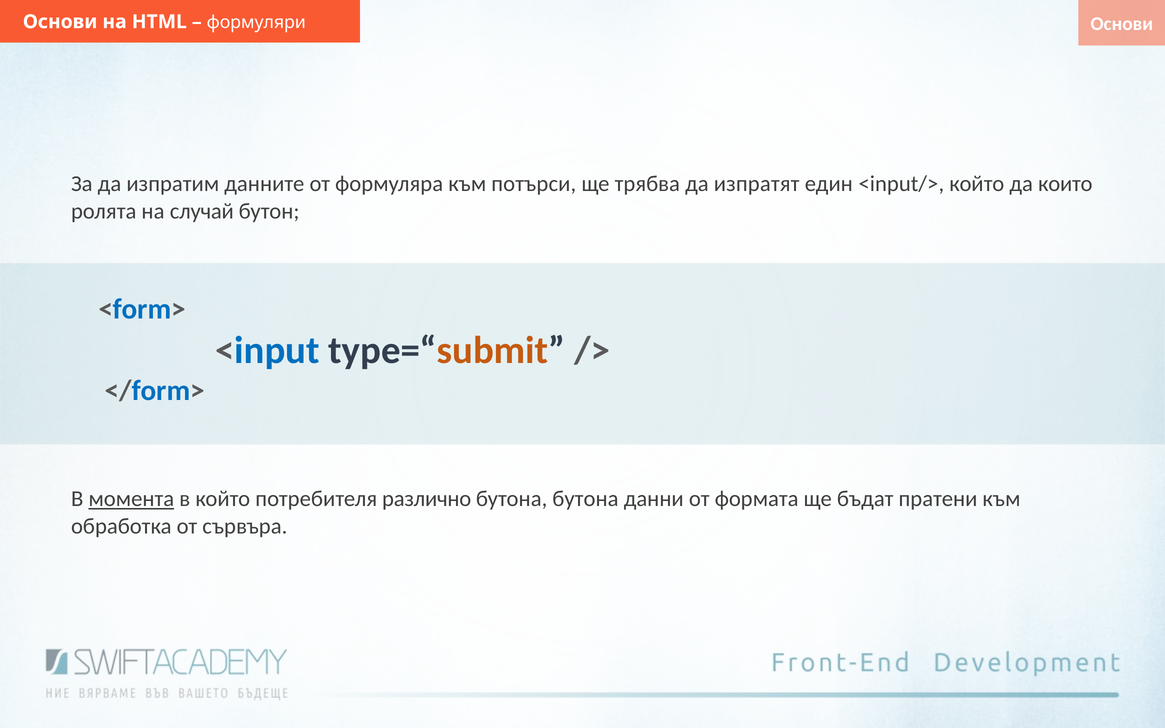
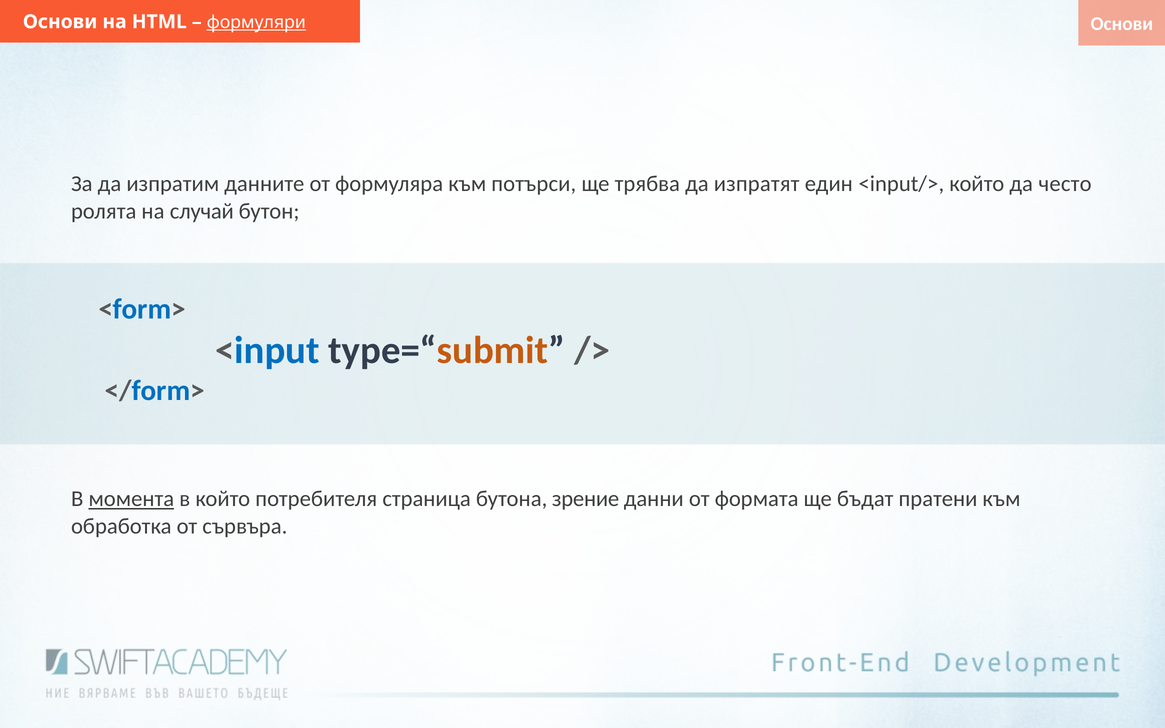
формуляри underline: none -> present
които: които -> често
различно: различно -> страница
бутона бутона: бутона -> зрение
